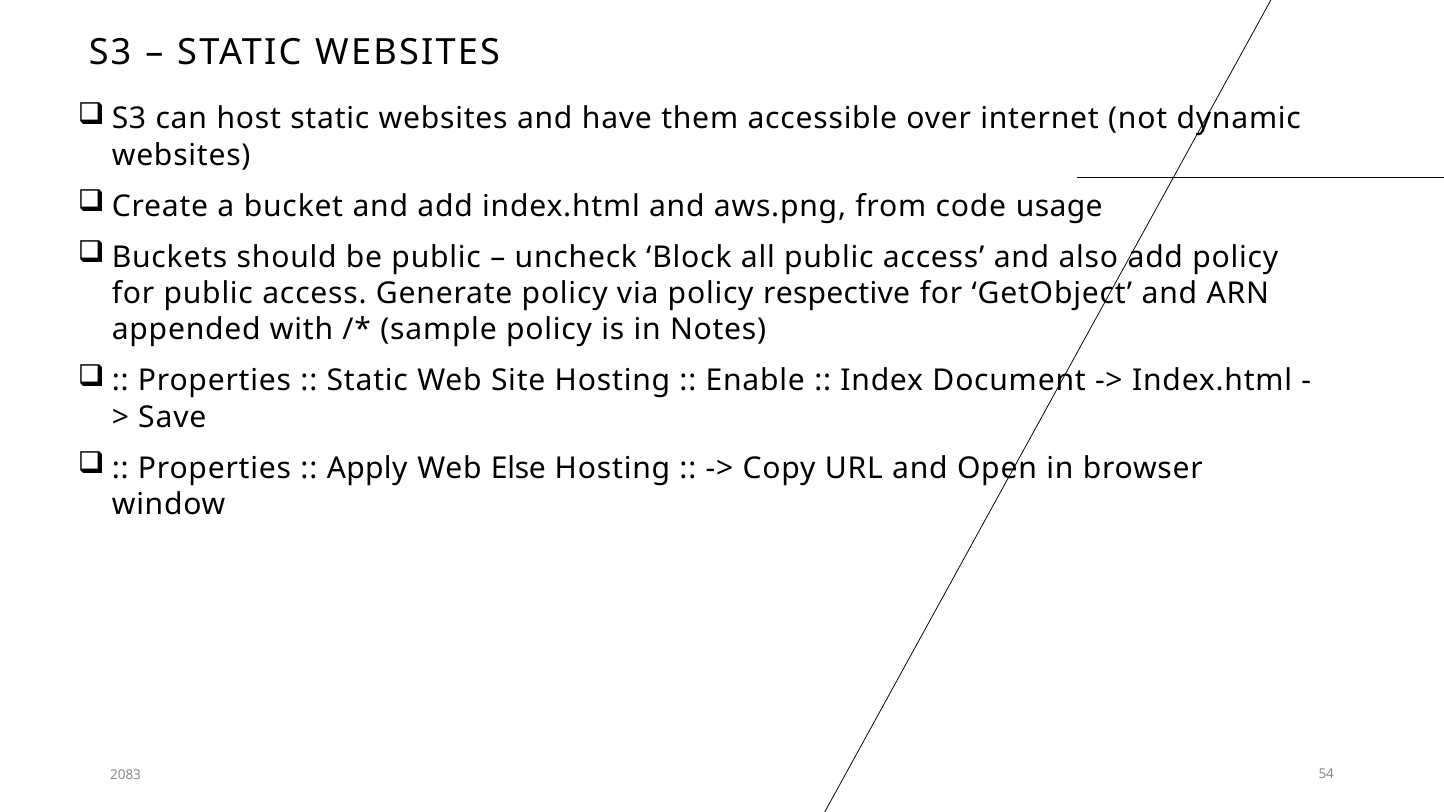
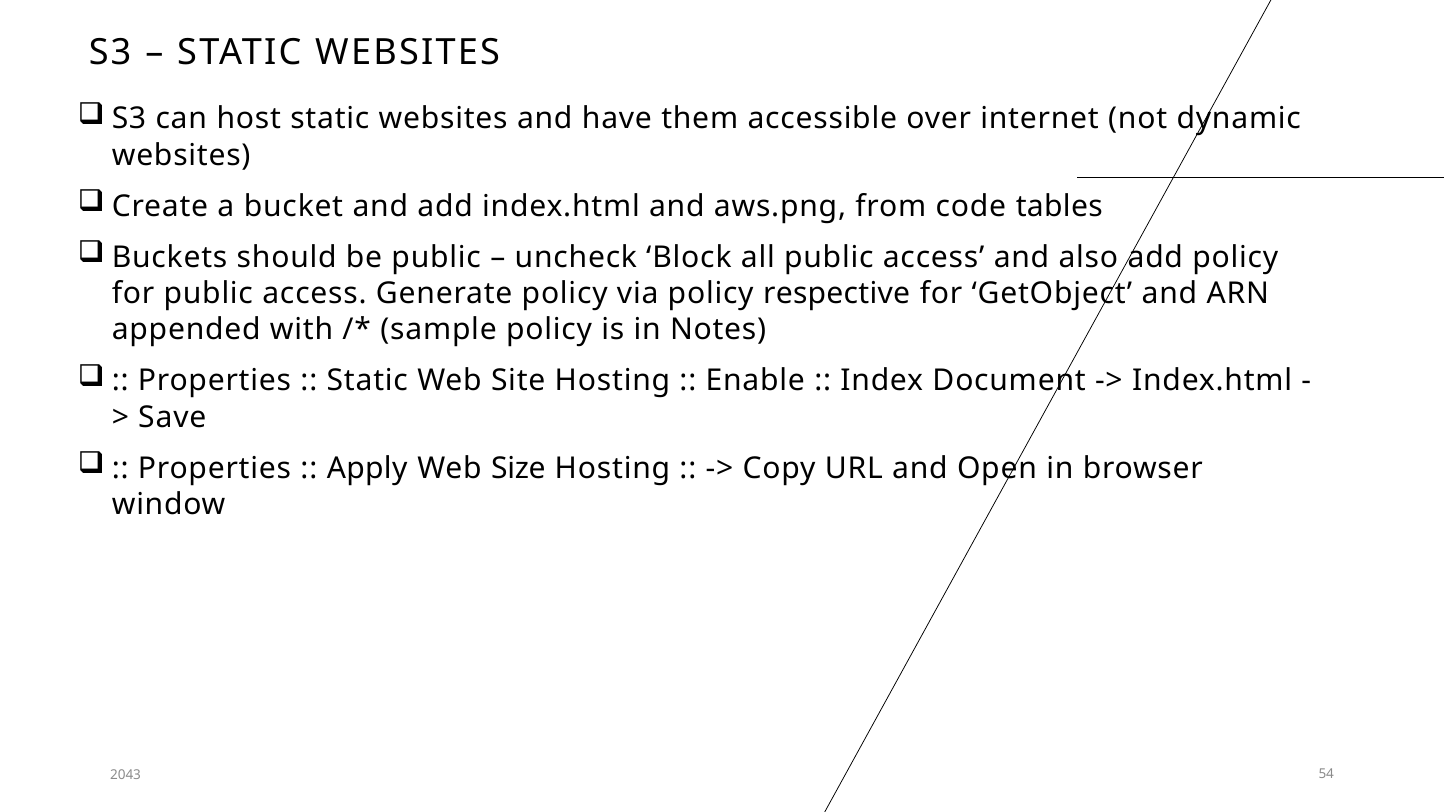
usage: usage -> tables
Else: Else -> Size
2083: 2083 -> 2043
